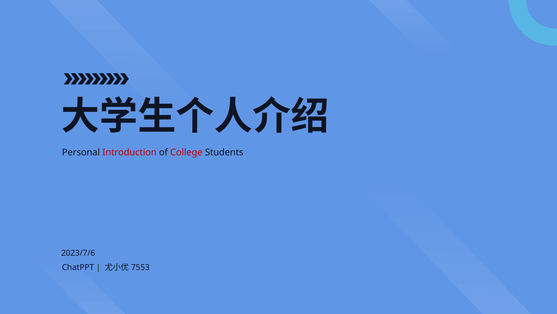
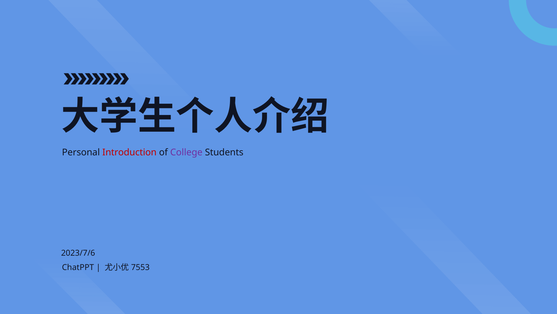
College colour: red -> purple
